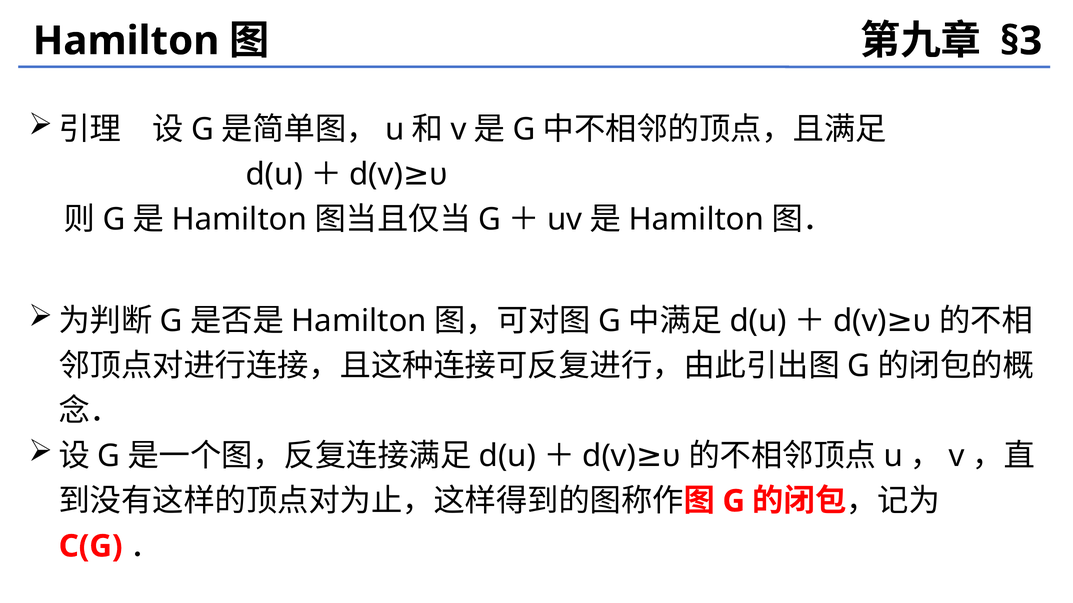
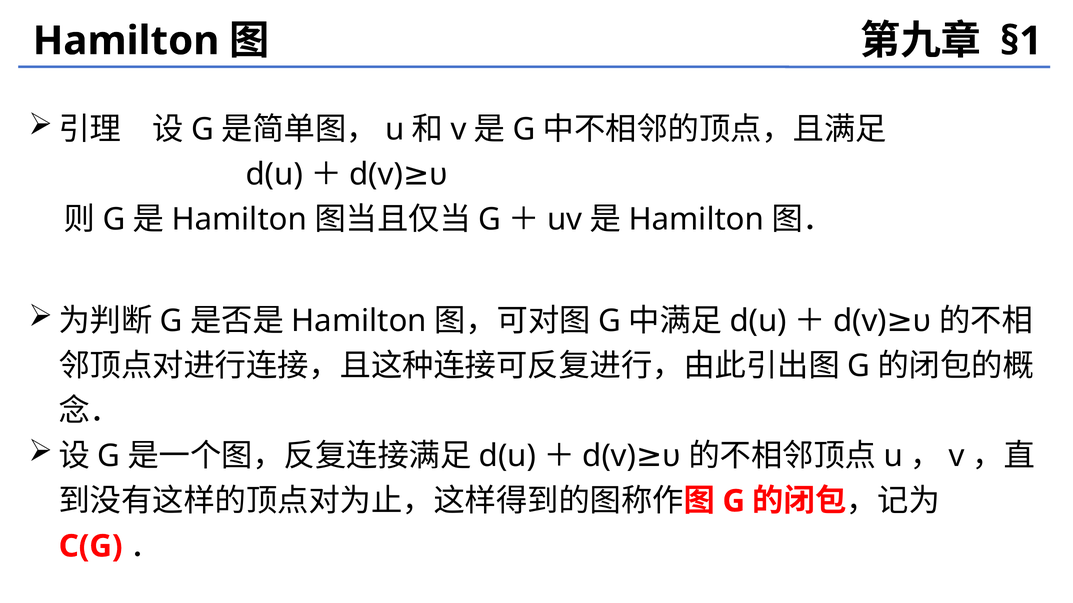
§3: §3 -> §1
